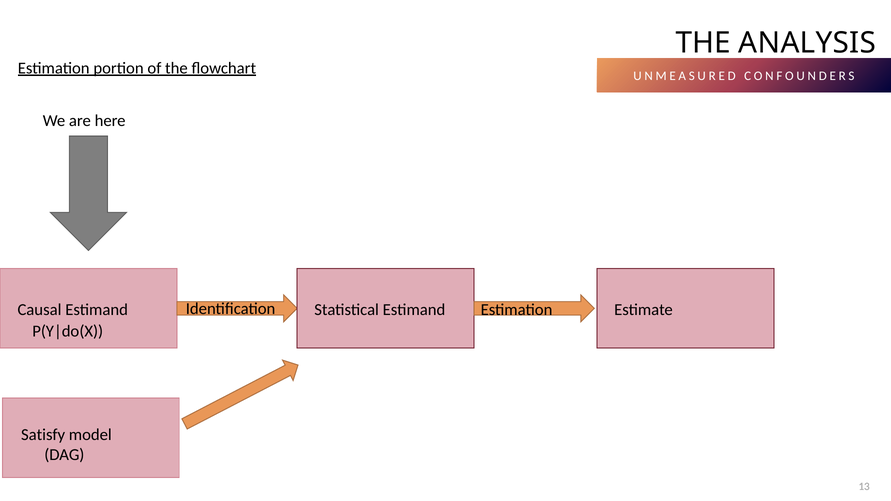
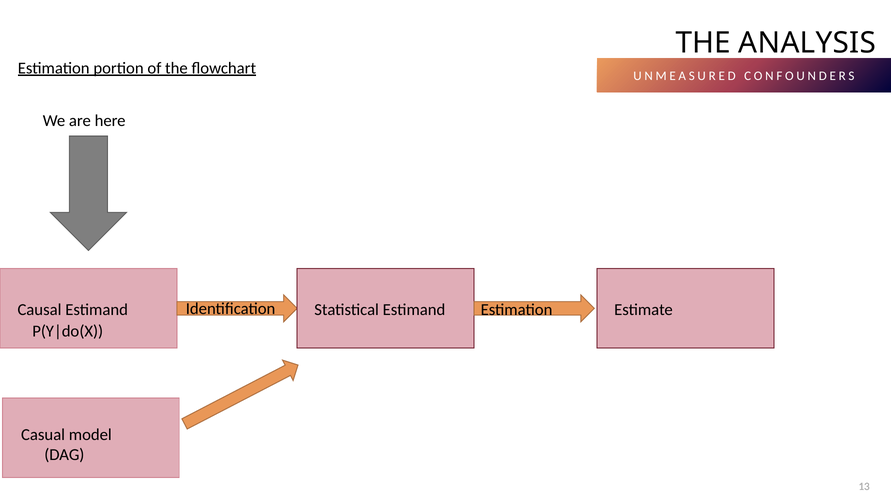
Satisfy: Satisfy -> Casual
